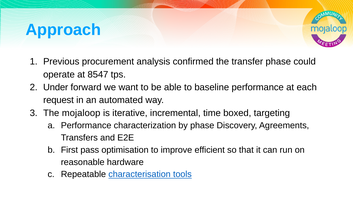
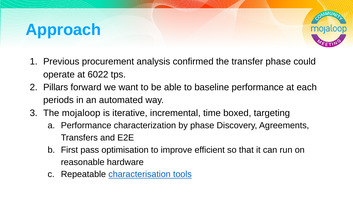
8547: 8547 -> 6022
Under: Under -> Pillars
request: request -> periods
